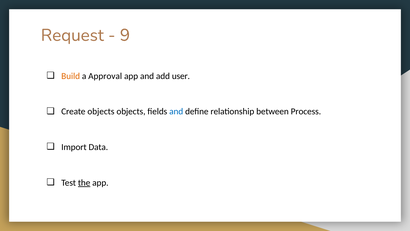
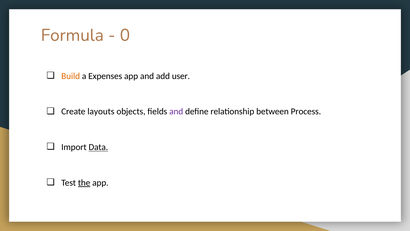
Request: Request -> Formula
9: 9 -> 0
Approval: Approval -> Expenses
Create objects: objects -> layouts
and at (176, 111) colour: blue -> purple
Data underline: none -> present
